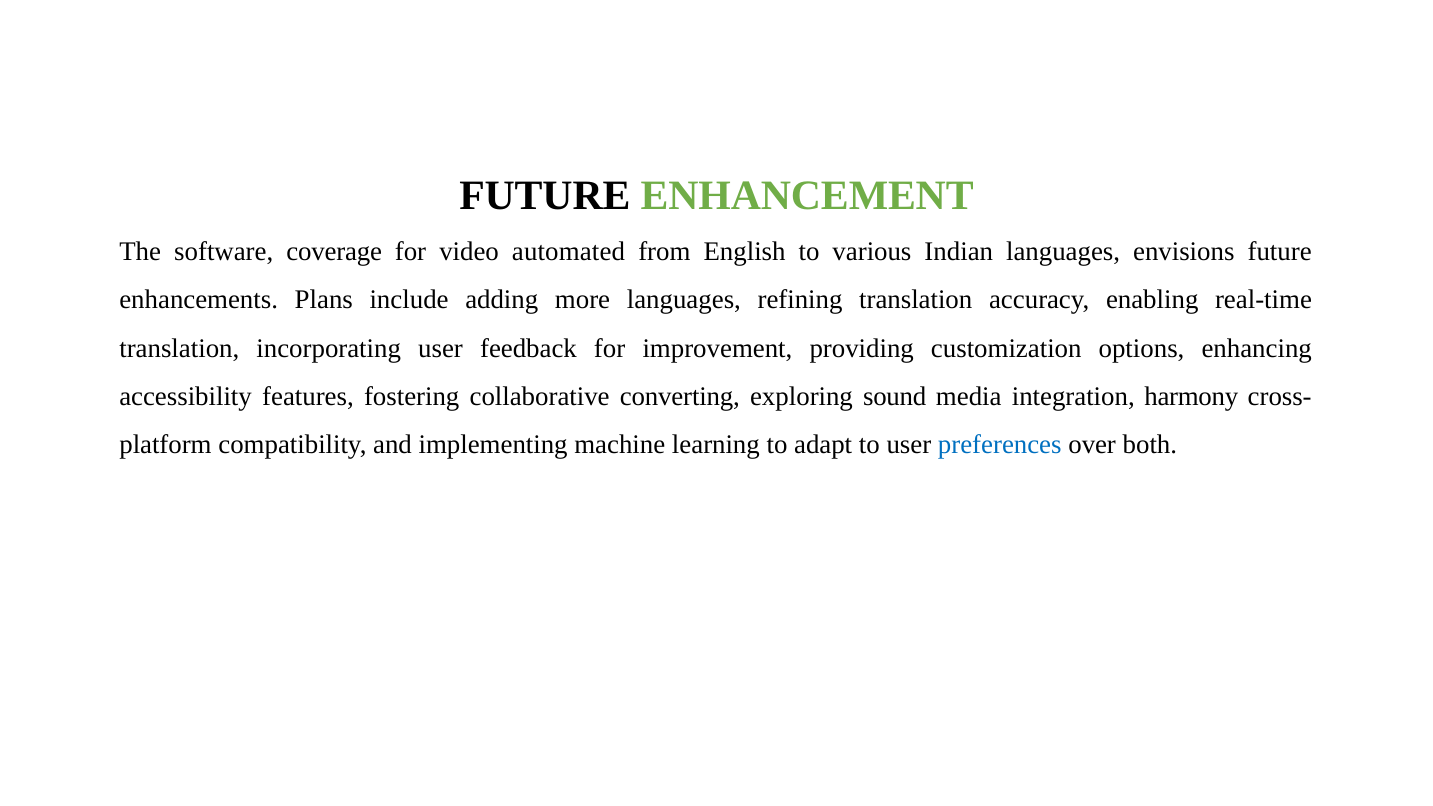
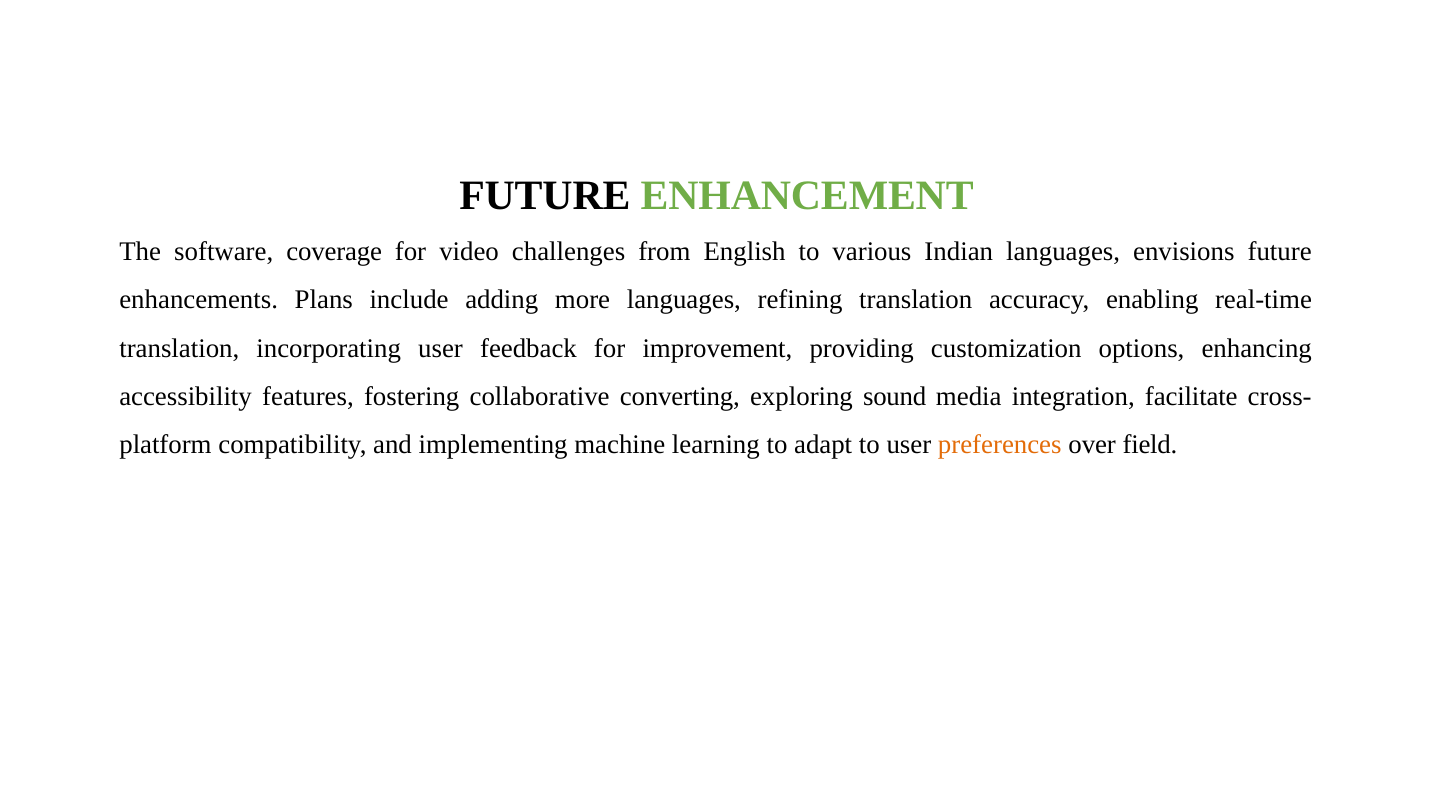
automated: automated -> challenges
harmony: harmony -> facilitate
preferences colour: blue -> orange
both: both -> field
